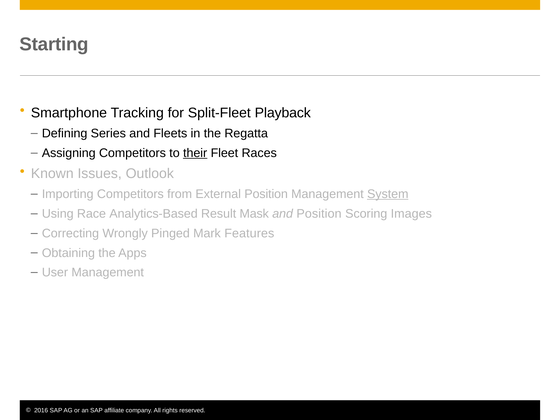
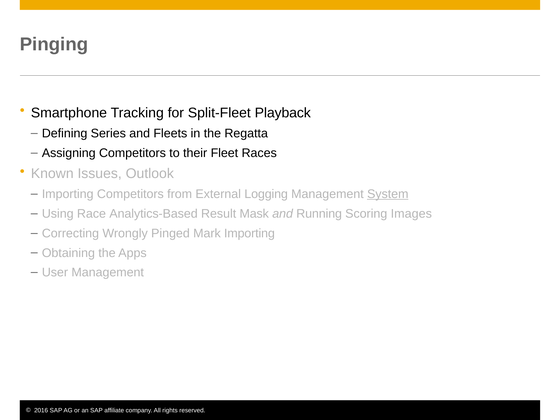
Starting: Starting -> Pinging
their underline: present -> none
External Position: Position -> Logging
and Position: Position -> Running
Mark Features: Features -> Importing
